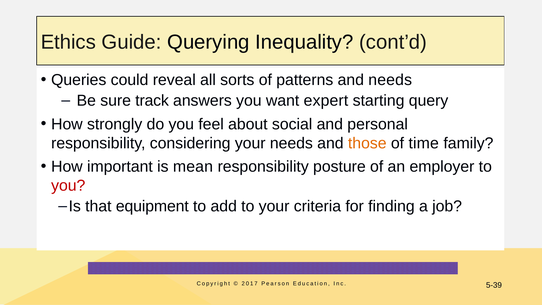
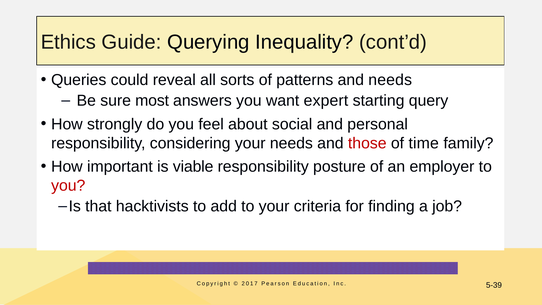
track: track -> most
those colour: orange -> red
mean: mean -> viable
equipment: equipment -> hacktivists
